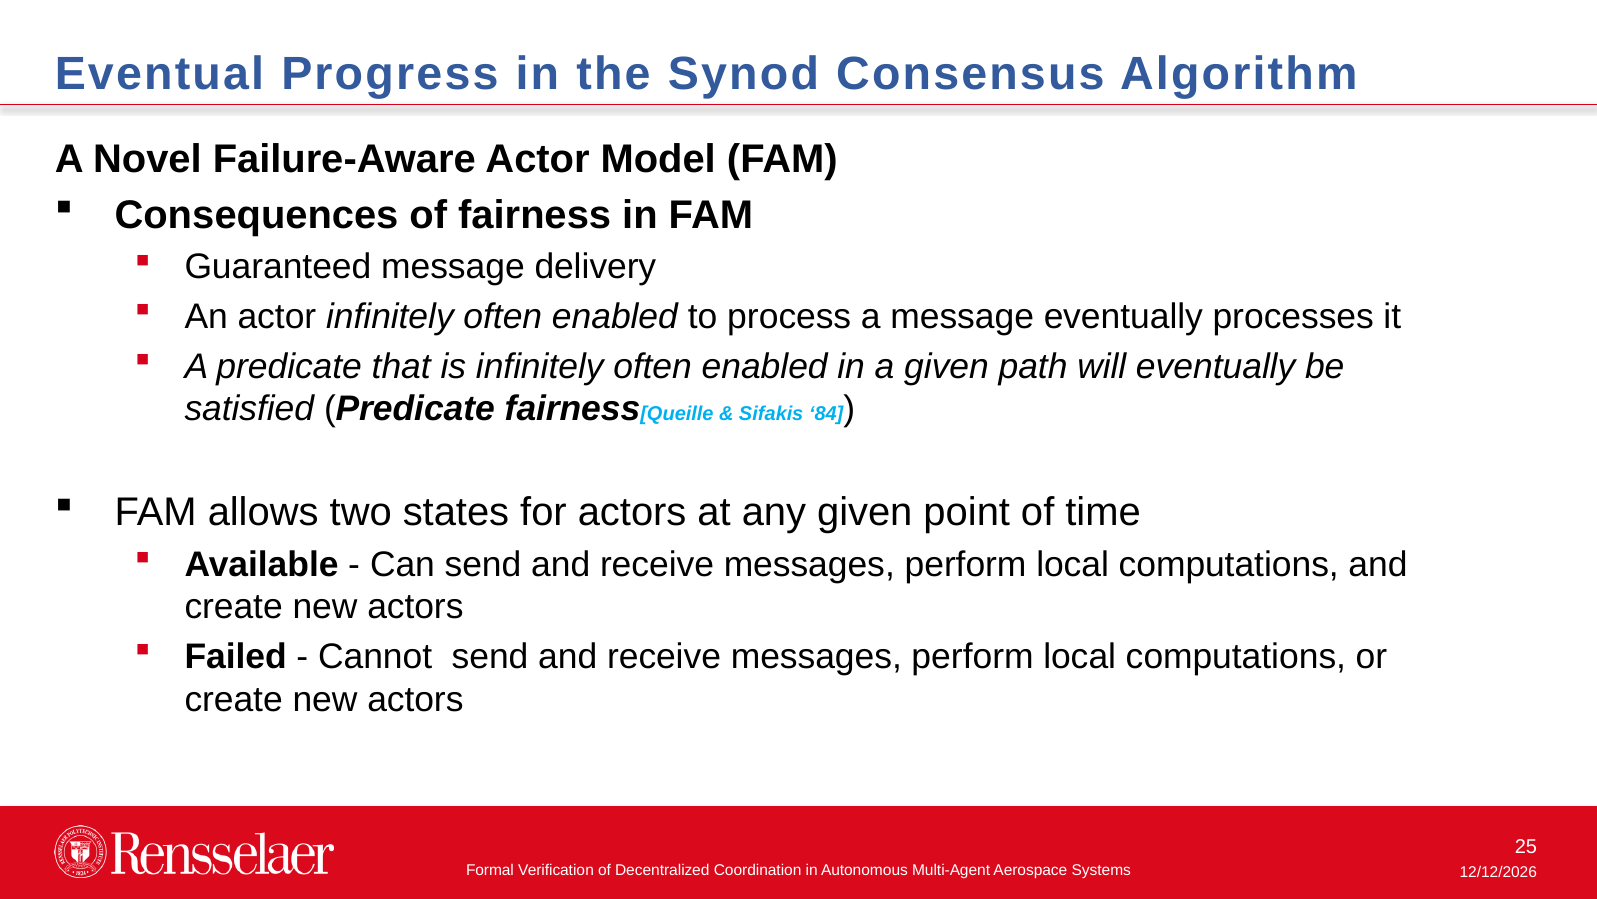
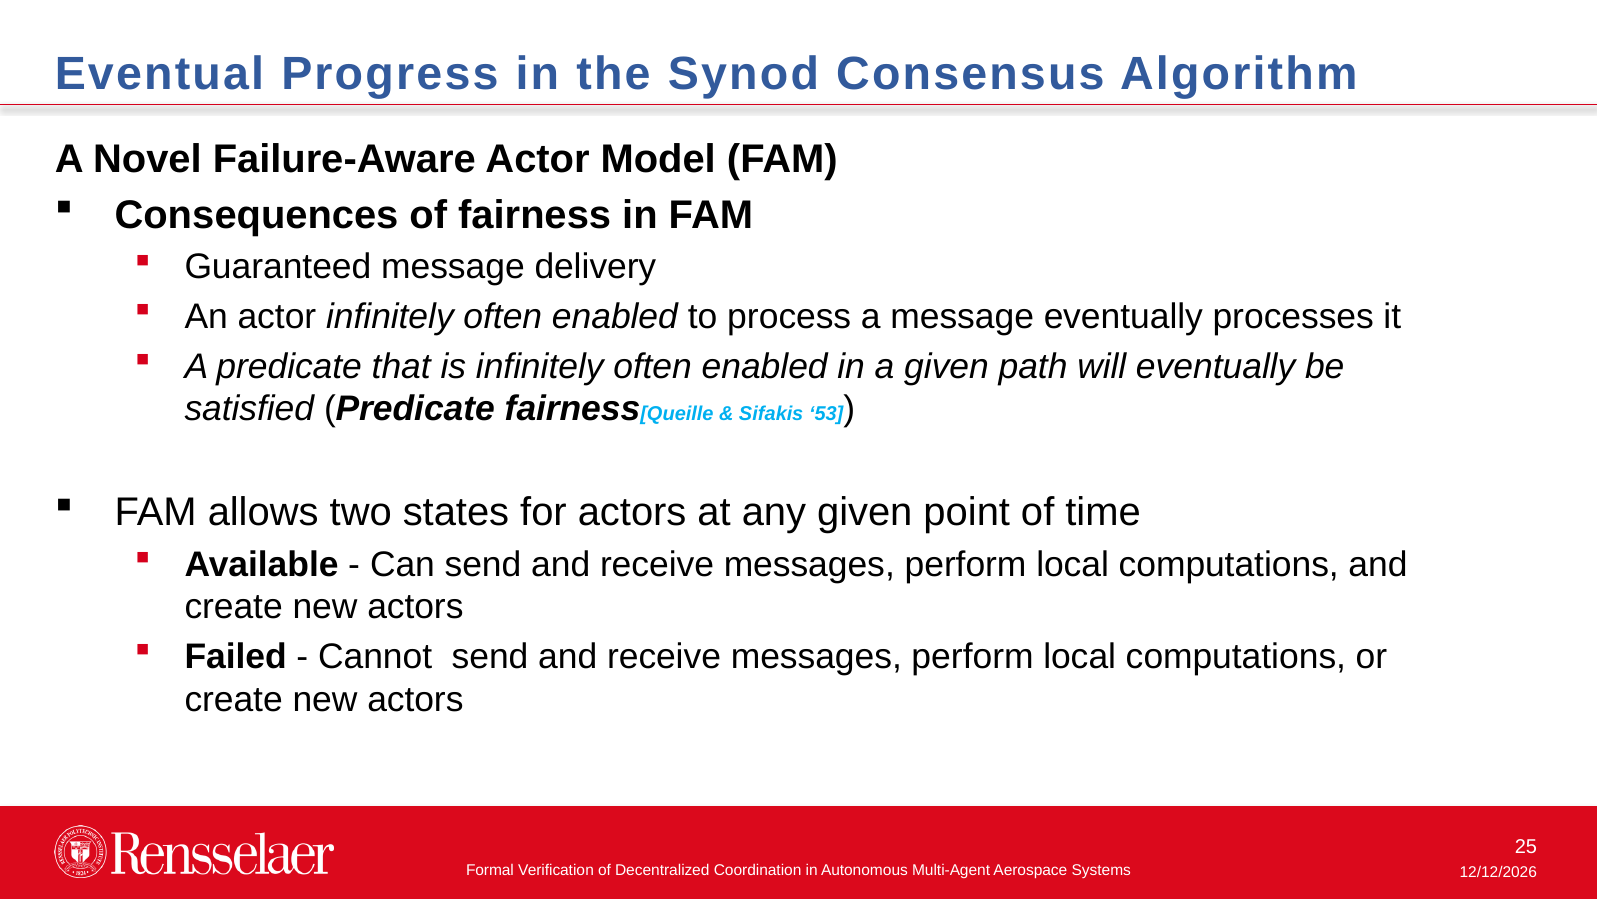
84: 84 -> 53
